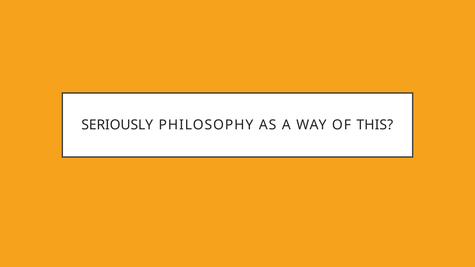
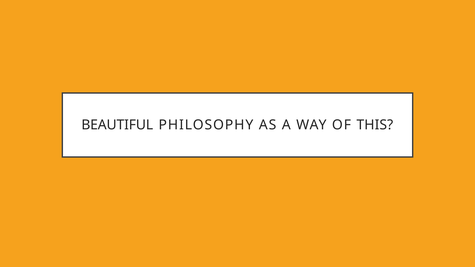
SERIOUSLY: SERIOUSLY -> BEAUTIFUL
